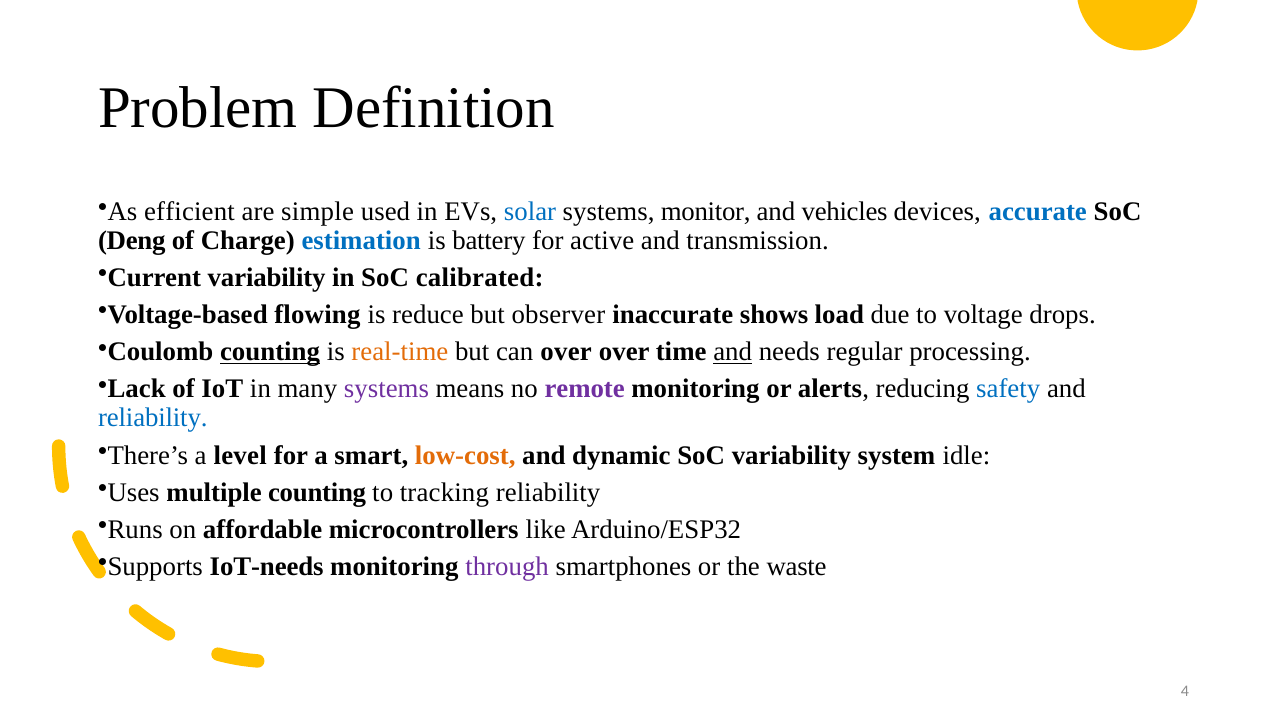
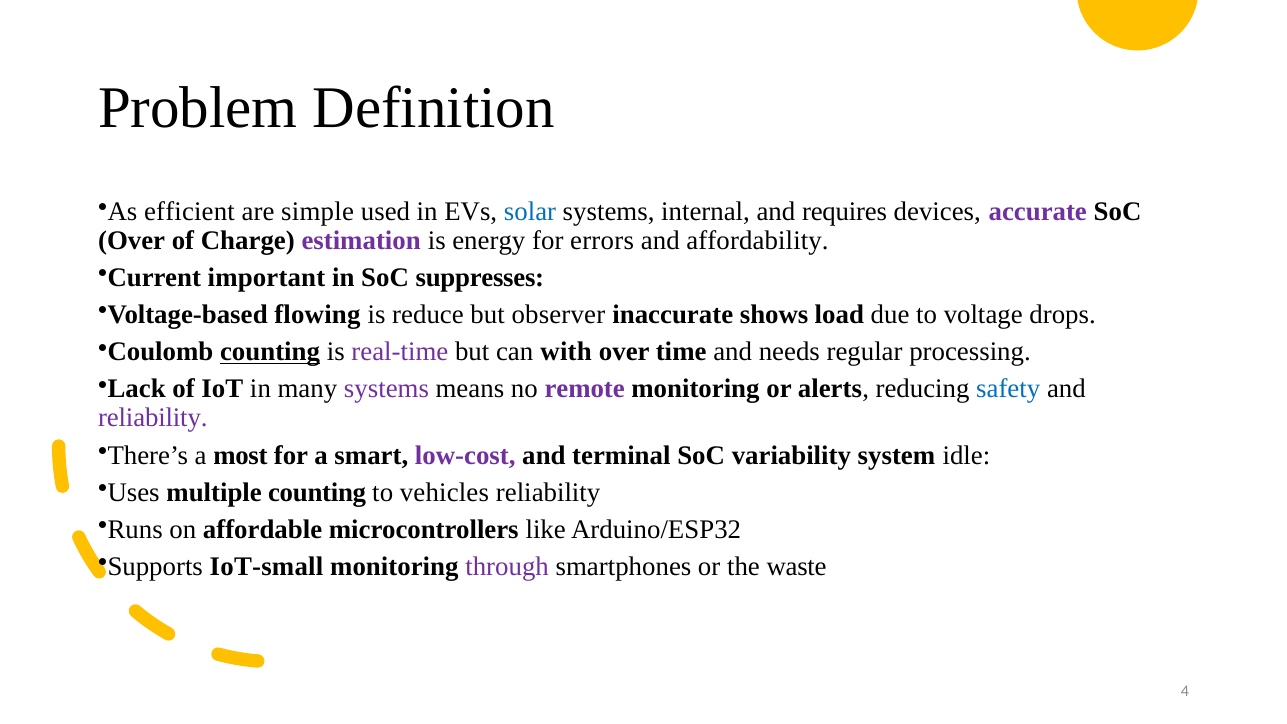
monitor: monitor -> internal
vehicles: vehicles -> requires
accurate colour: blue -> purple
Deng at (132, 241): Deng -> Over
estimation colour: blue -> purple
battery: battery -> energy
active: active -> errors
transmission: transmission -> affordability
Current variability: variability -> important
calibrated: calibrated -> suppresses
real-time colour: orange -> purple
can over: over -> with
and at (733, 352) underline: present -> none
reliability at (153, 418) colour: blue -> purple
level: level -> most
low-cost colour: orange -> purple
dynamic: dynamic -> terminal
tracking: tracking -> vehicles
IoT-needs: IoT-needs -> IoT-small
